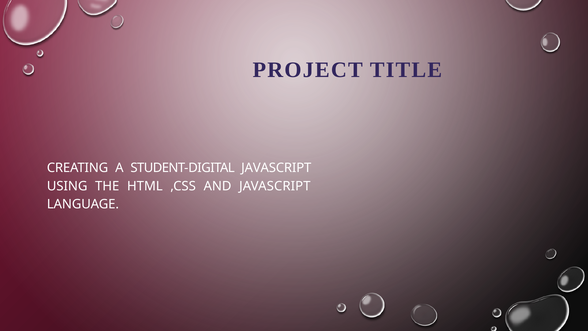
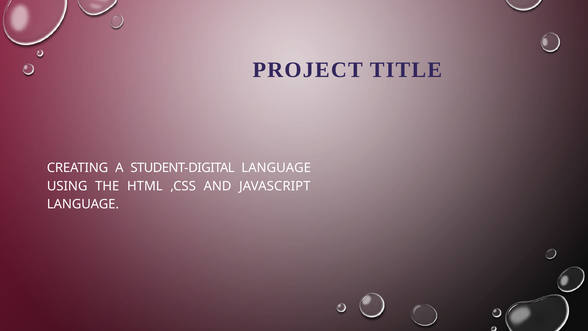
STUDENT-DIGITAL JAVASCRIPT: JAVASCRIPT -> LANGUAGE
